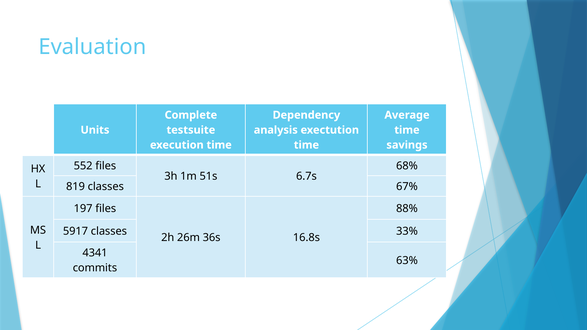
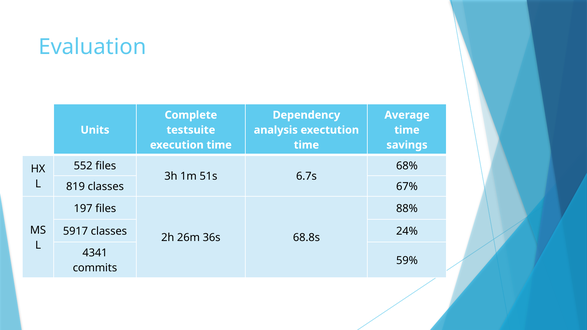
33%: 33% -> 24%
16.8s: 16.8s -> 68.8s
63%: 63% -> 59%
